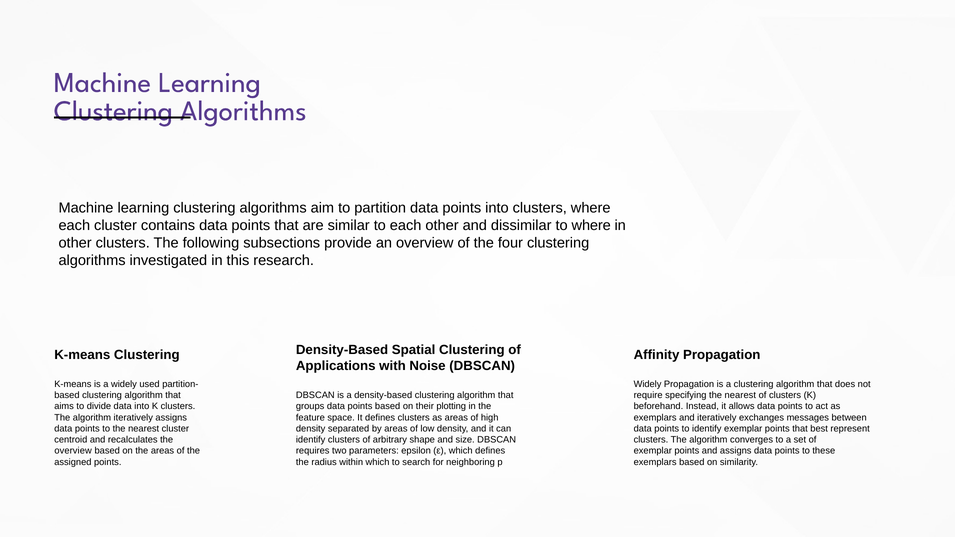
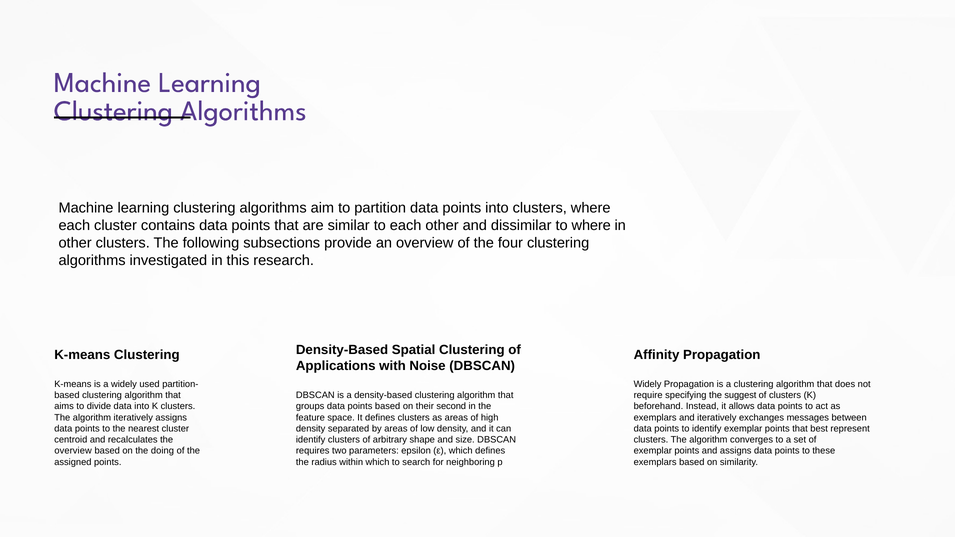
specifying the nearest: nearest -> suggest
plotting: plotting -> second
the areas: areas -> doing
